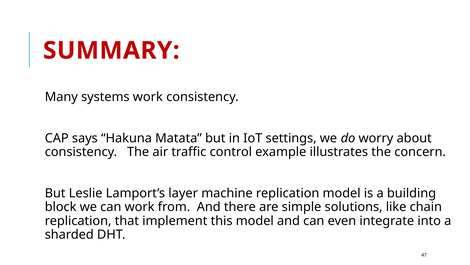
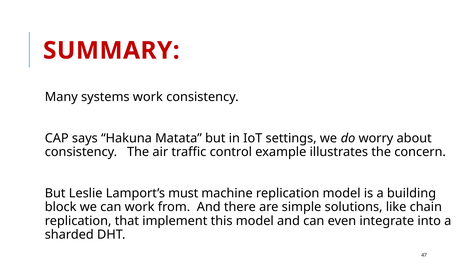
layer: layer -> must
